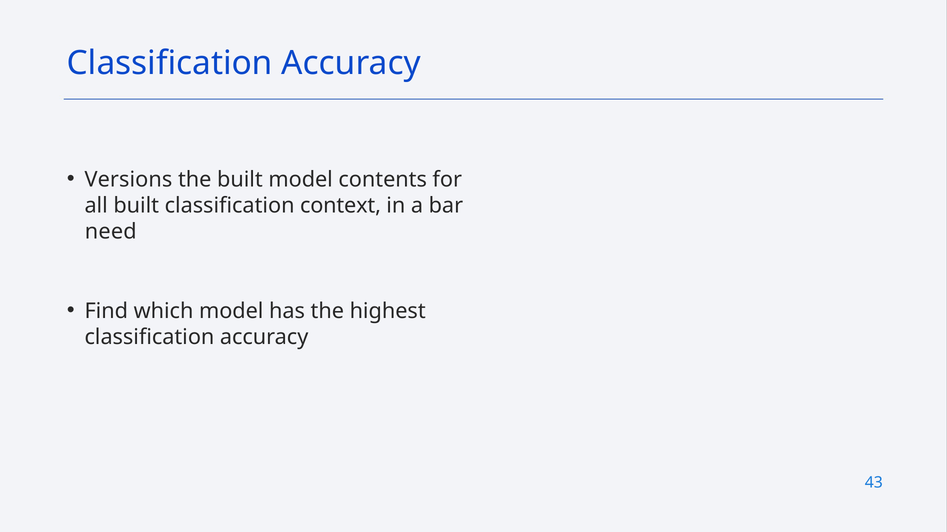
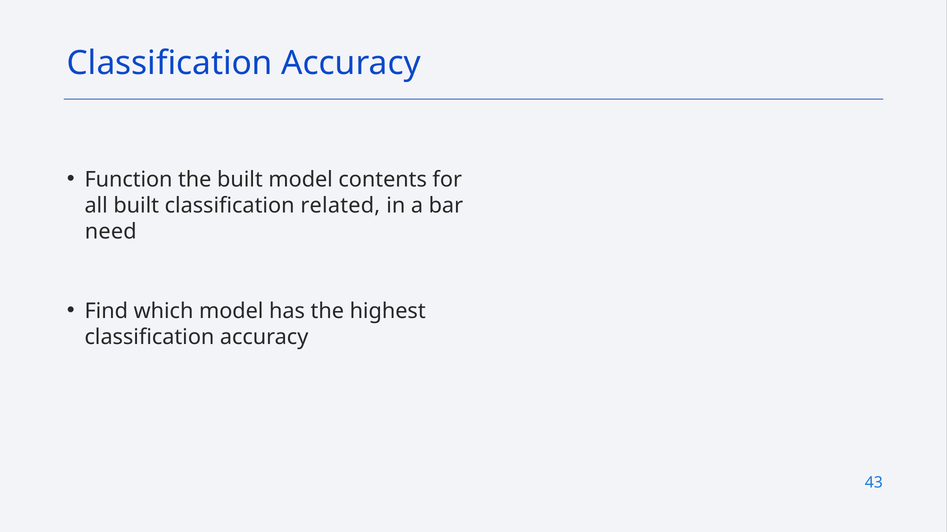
Versions: Versions -> Function
context: context -> related
